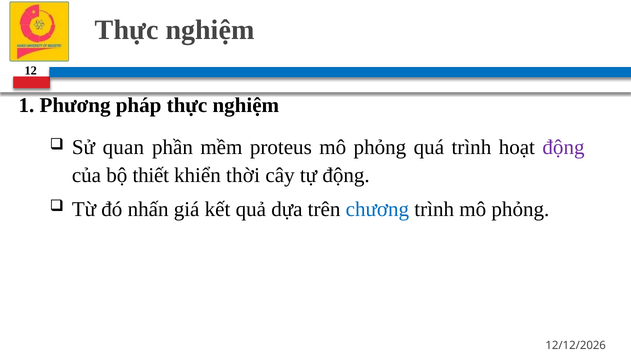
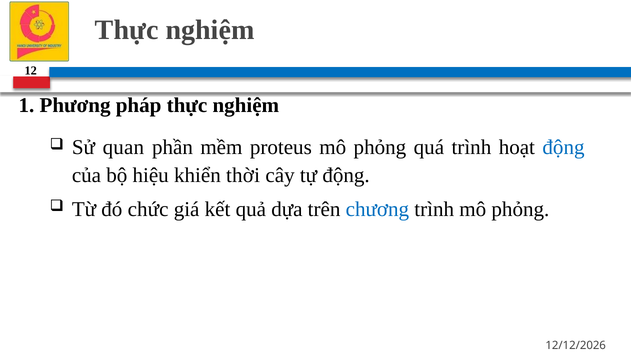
động at (564, 148) colour: purple -> blue
thiết: thiết -> hiệu
nhấn: nhấn -> chức
